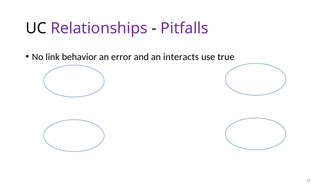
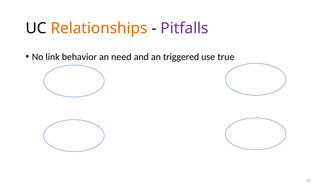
Relationships colour: purple -> orange
error: error -> need
interacts: interacts -> triggered
